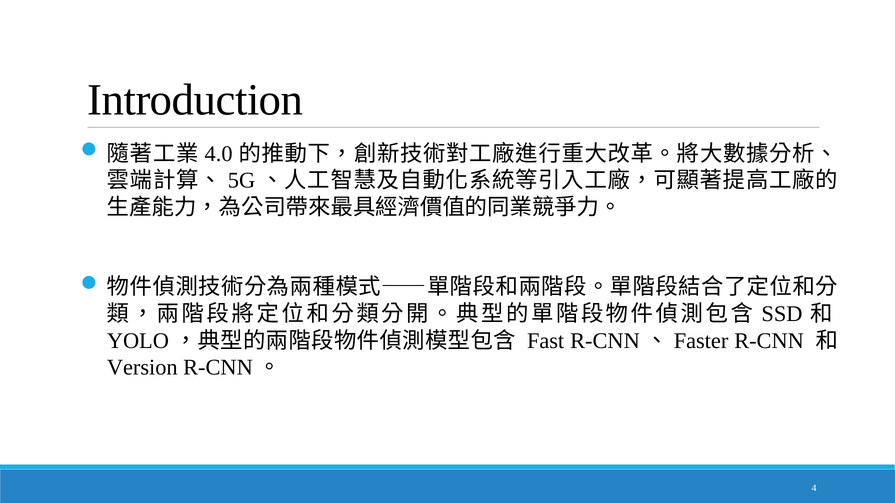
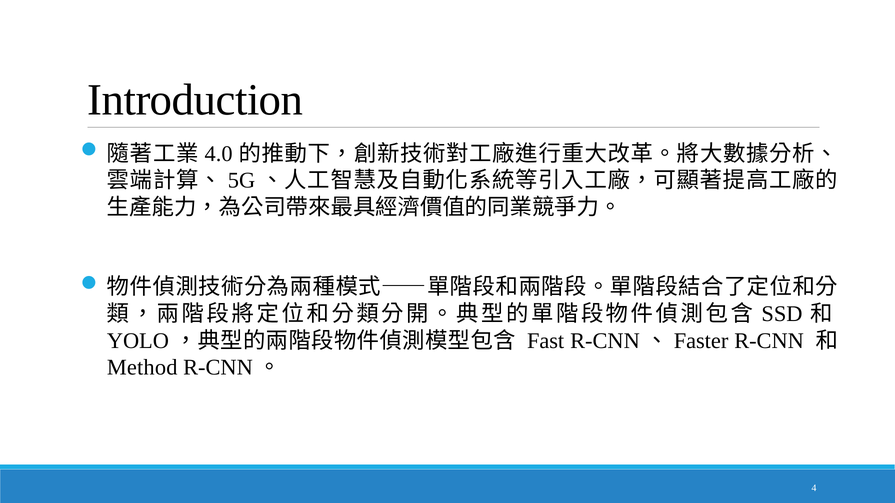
Version: Version -> Method
